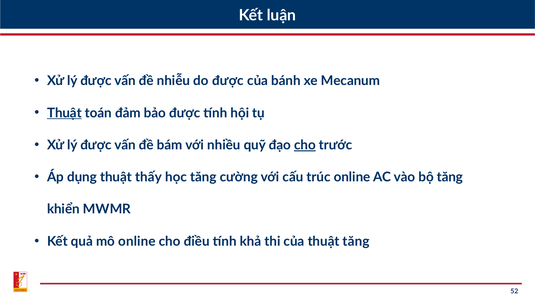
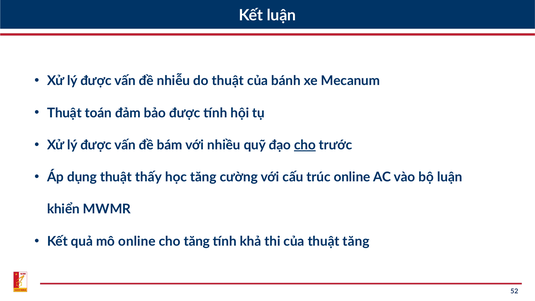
do được: được -> thuật
Thuật at (64, 113) underline: present -> none
bộ tăng: tăng -> luận
cho điều: điều -> tăng
